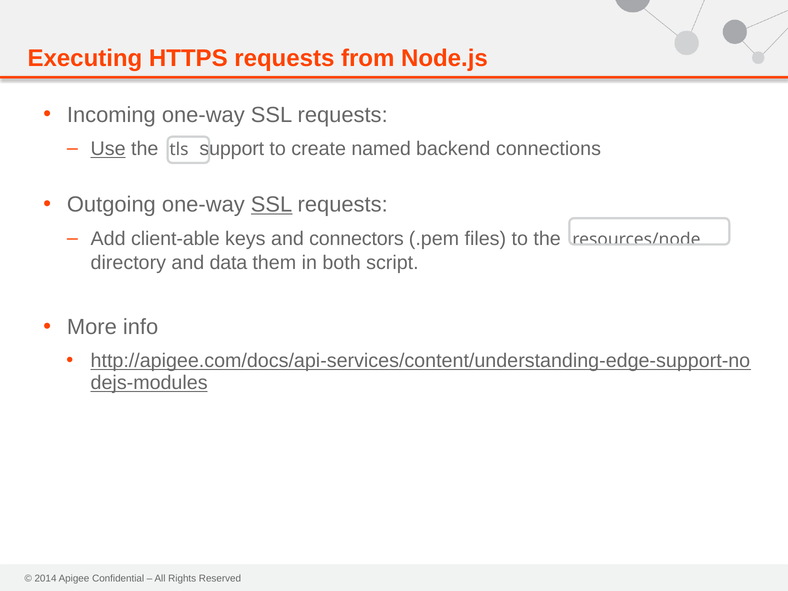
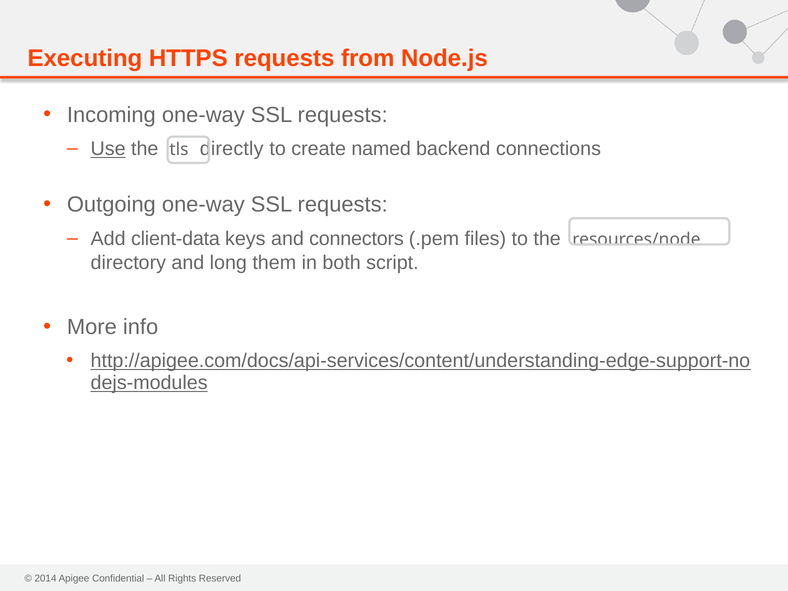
support: support -> directly
SSL at (272, 205) underline: present -> none
client-able: client-able -> client-data
data: data -> long
